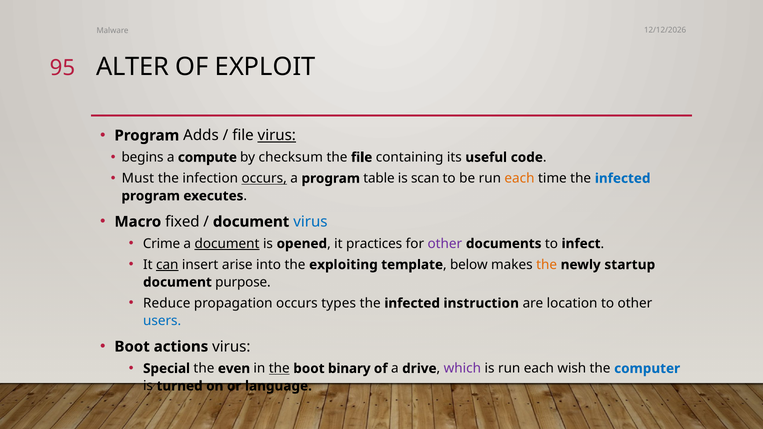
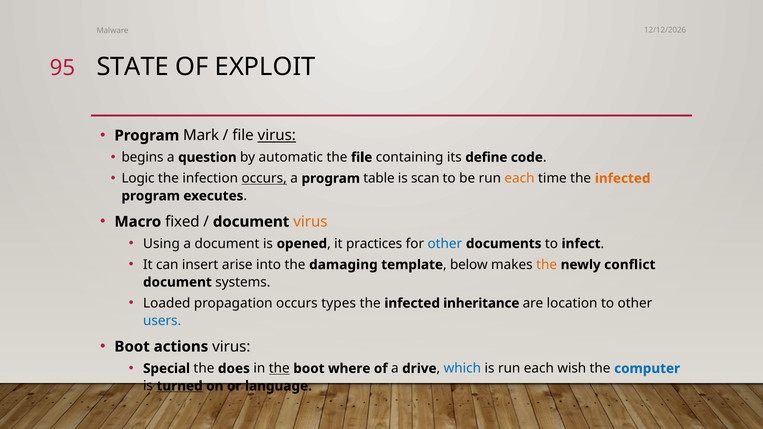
ALTER: ALTER -> STATE
Adds: Adds -> Mark
compute: compute -> question
checksum: checksum -> automatic
useful: useful -> define
Must: Must -> Logic
infected at (623, 178) colour: blue -> orange
virus at (310, 222) colour: blue -> orange
Crime: Crime -> Using
document at (227, 244) underline: present -> none
other at (445, 244) colour: purple -> blue
can underline: present -> none
exploiting: exploiting -> damaging
startup: startup -> conﬂict
purpose: purpose -> systems
Reduce: Reduce -> Loaded
instruction: instruction -> inheritance
even: even -> does
binary: binary -> where
which colour: purple -> blue
turned underline: none -> present
